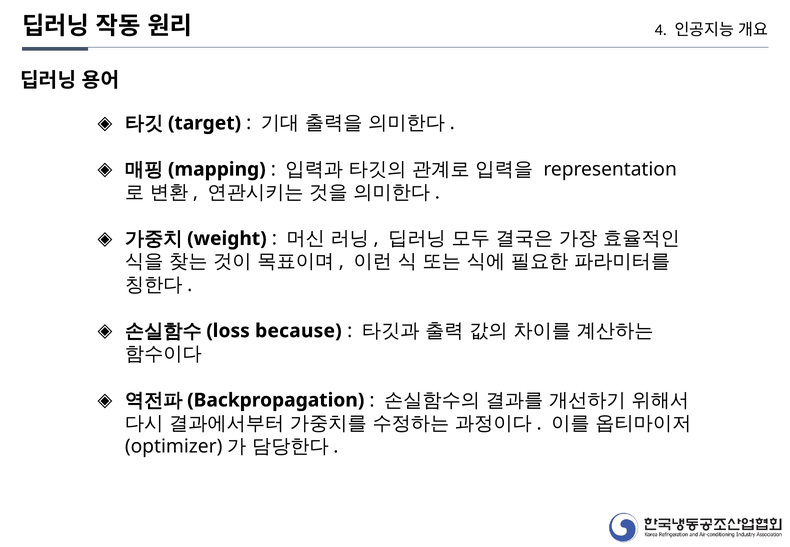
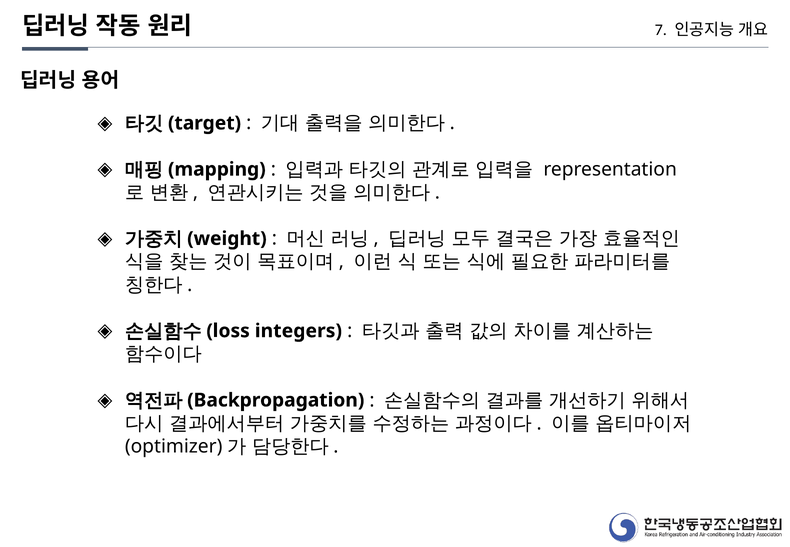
4: 4 -> 7
because: because -> integers
